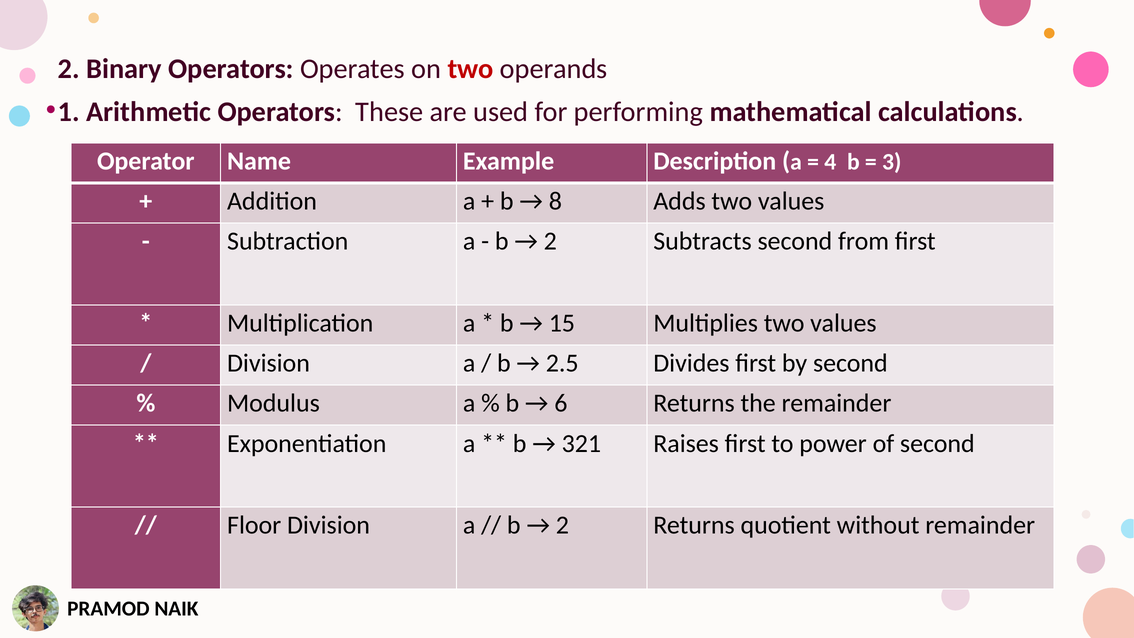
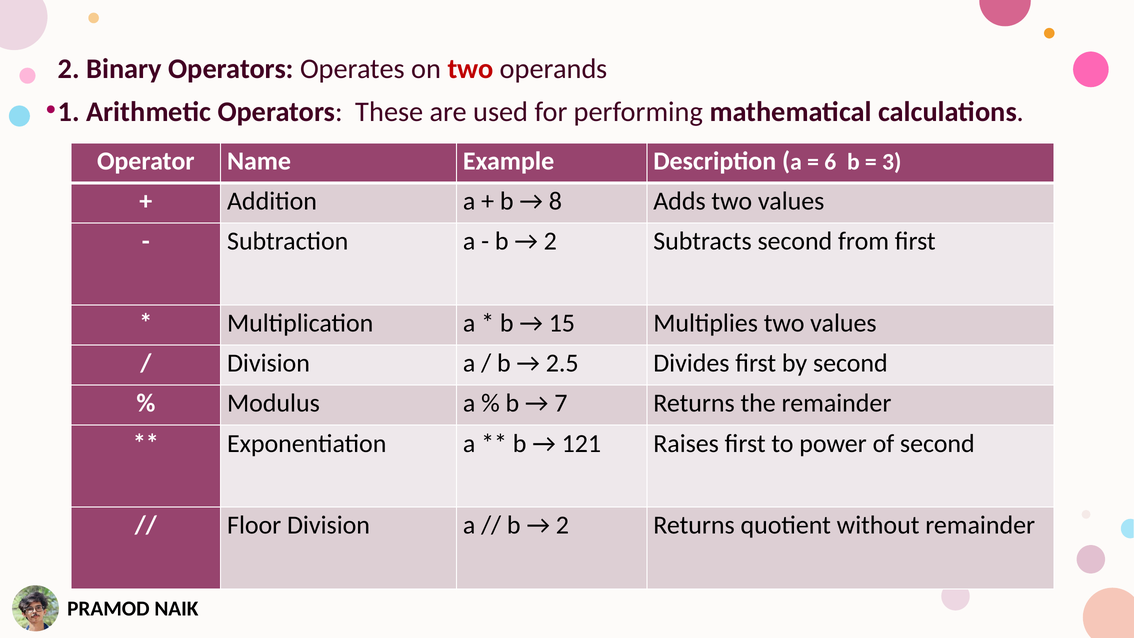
4: 4 -> 6
6: 6 -> 7
321: 321 -> 121
